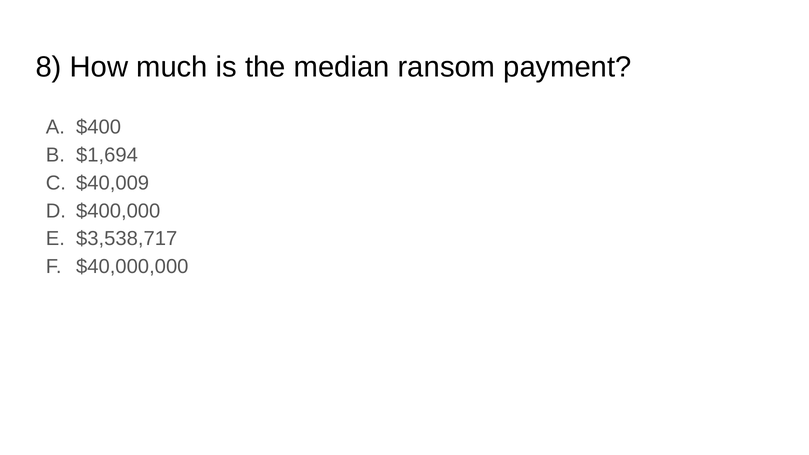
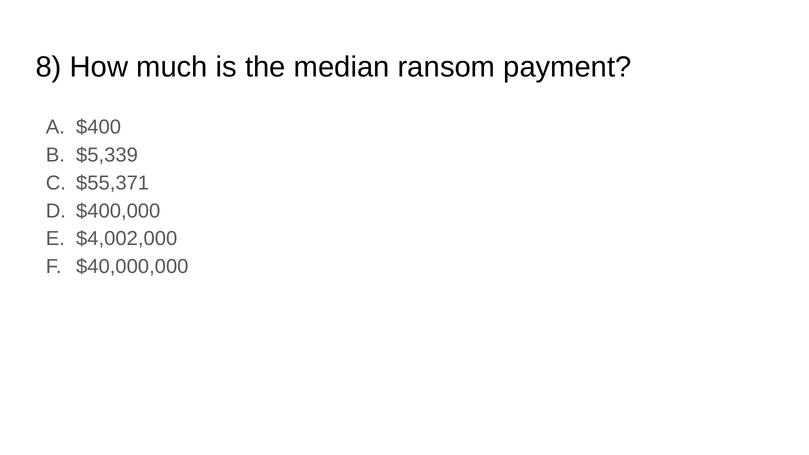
$1,694: $1,694 -> $5,339
$40,009: $40,009 -> $55,371
$3,538,717: $3,538,717 -> $4,002,000
